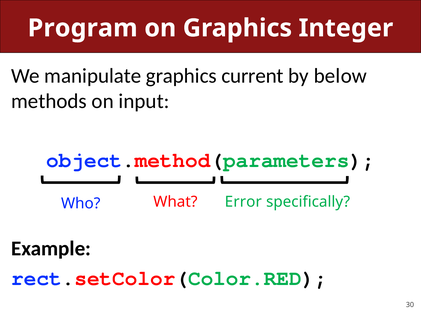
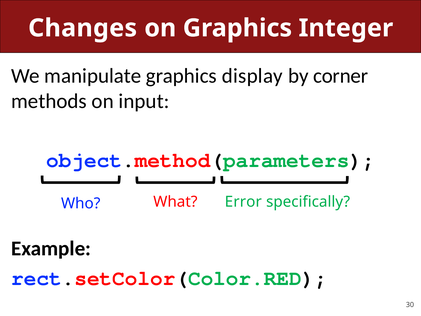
Program: Program -> Changes
current: current -> display
below: below -> corner
